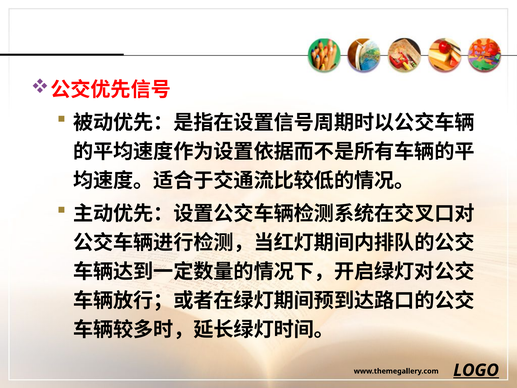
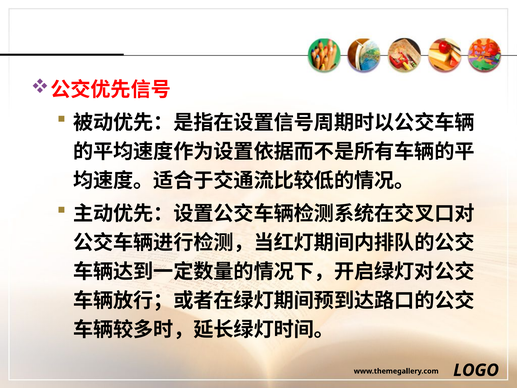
LOGO underline: present -> none
